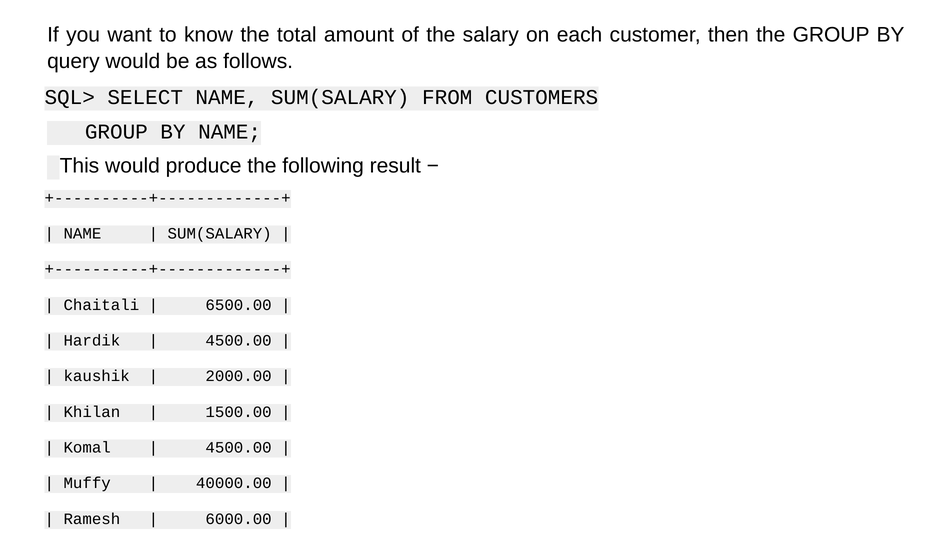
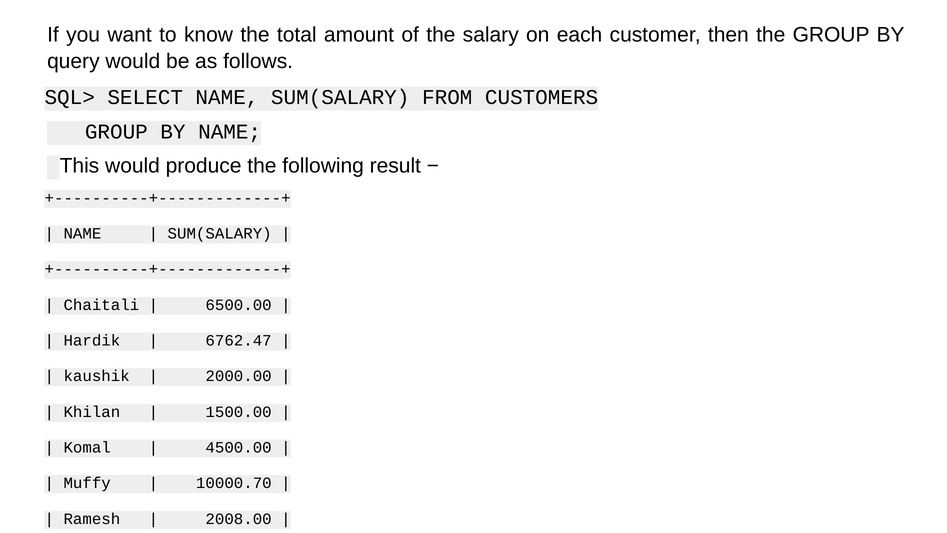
4500.00 at (239, 340): 4500.00 -> 6762.47
40000.00: 40000.00 -> 10000.70
6000.00: 6000.00 -> 2008.00
